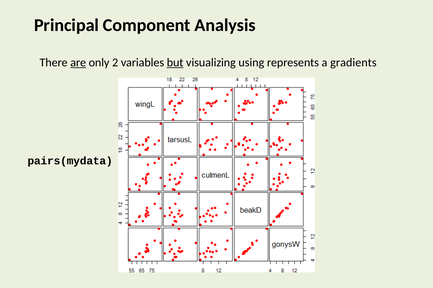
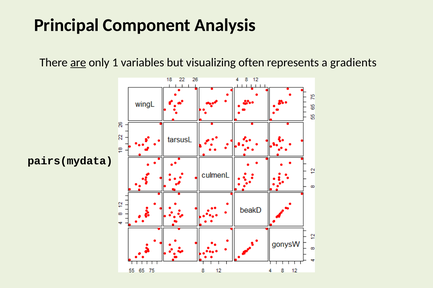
2: 2 -> 1
but underline: present -> none
using: using -> often
